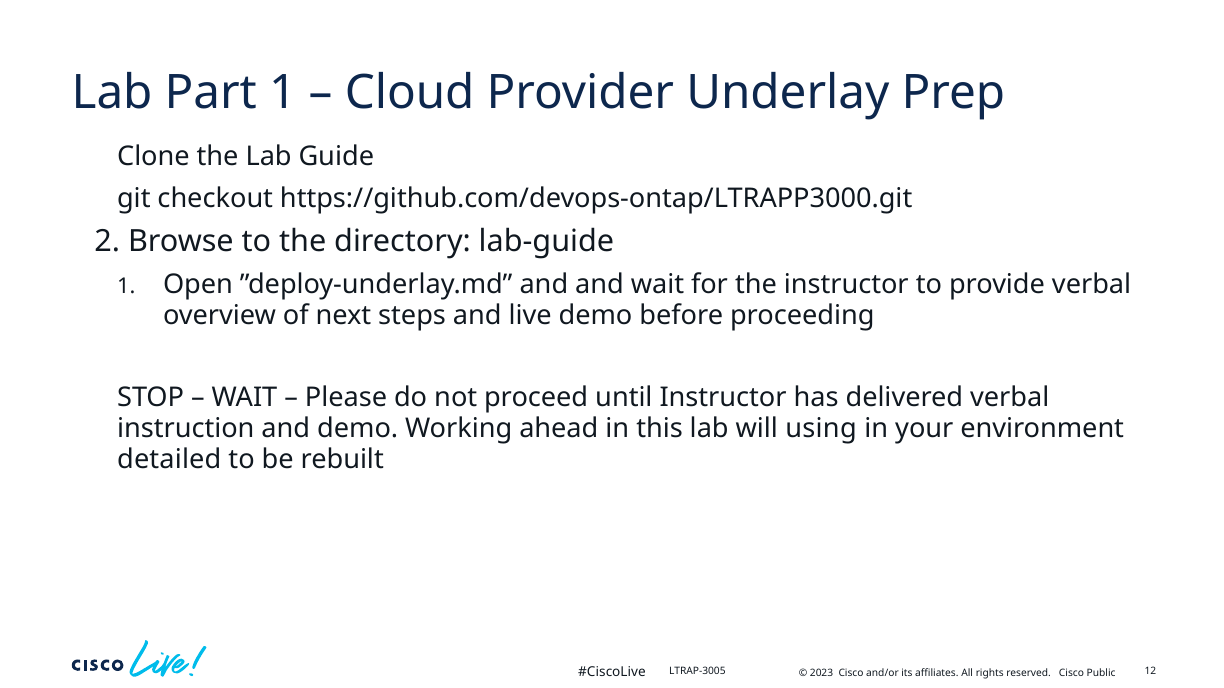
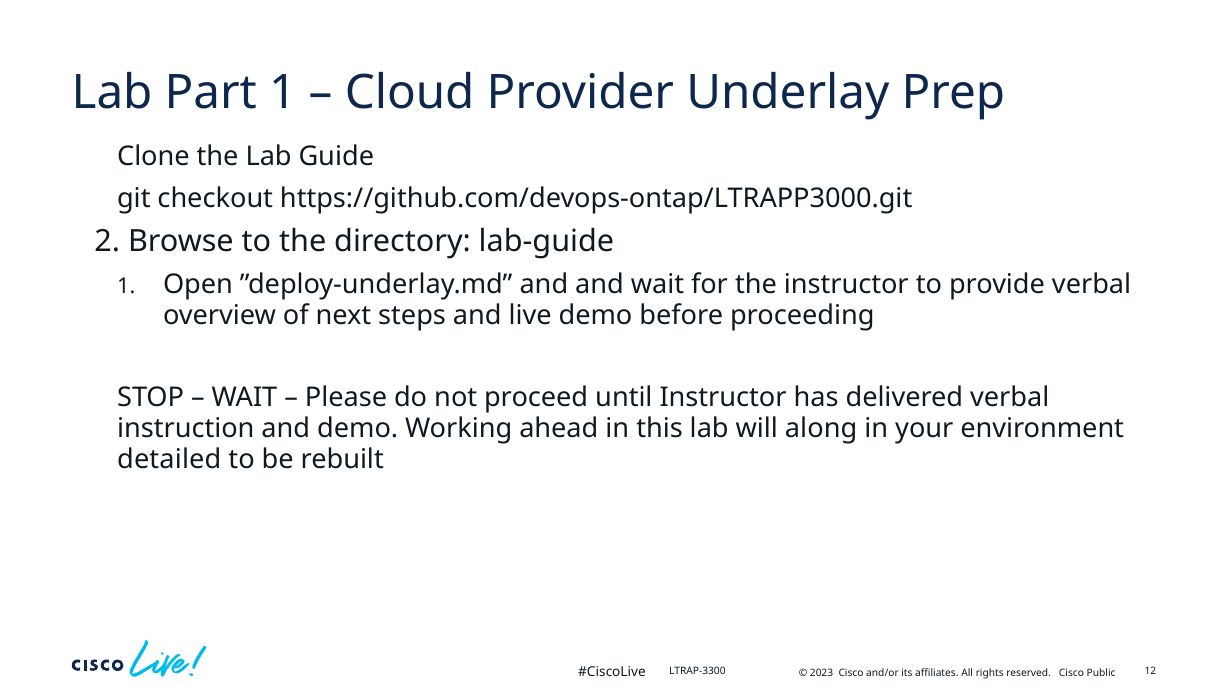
using: using -> along
LTRAP-3005: LTRAP-3005 -> LTRAP-3300
